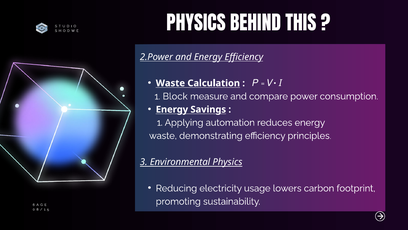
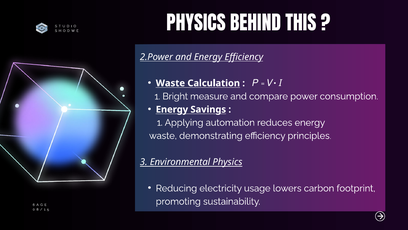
Block: Block -> Bright
